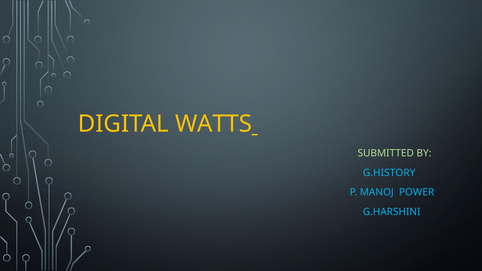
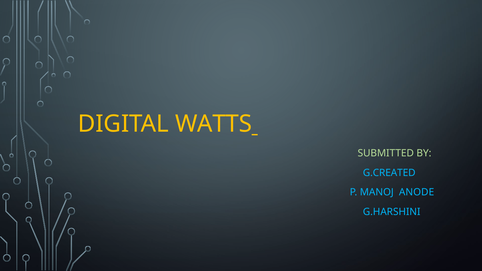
G.HISTORY: G.HISTORY -> G.CREATED
POWER: POWER -> ANODE
